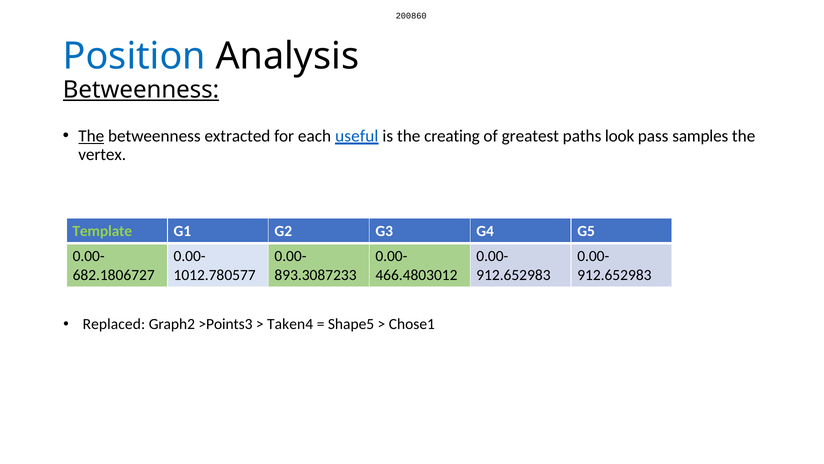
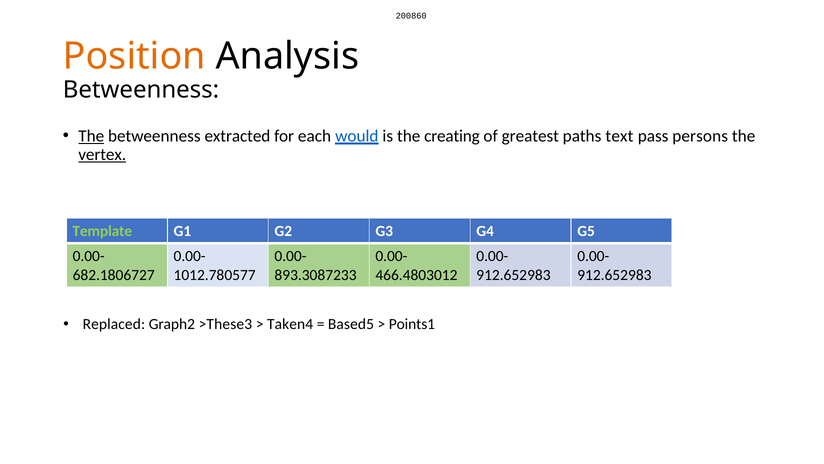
Position colour: blue -> orange
Betweenness at (141, 90) underline: present -> none
useful: useful -> would
look: look -> text
samples: samples -> persons
vertex underline: none -> present
>Points3: >Points3 -> >These3
Shape5: Shape5 -> Based5
Chose1: Chose1 -> Points1
